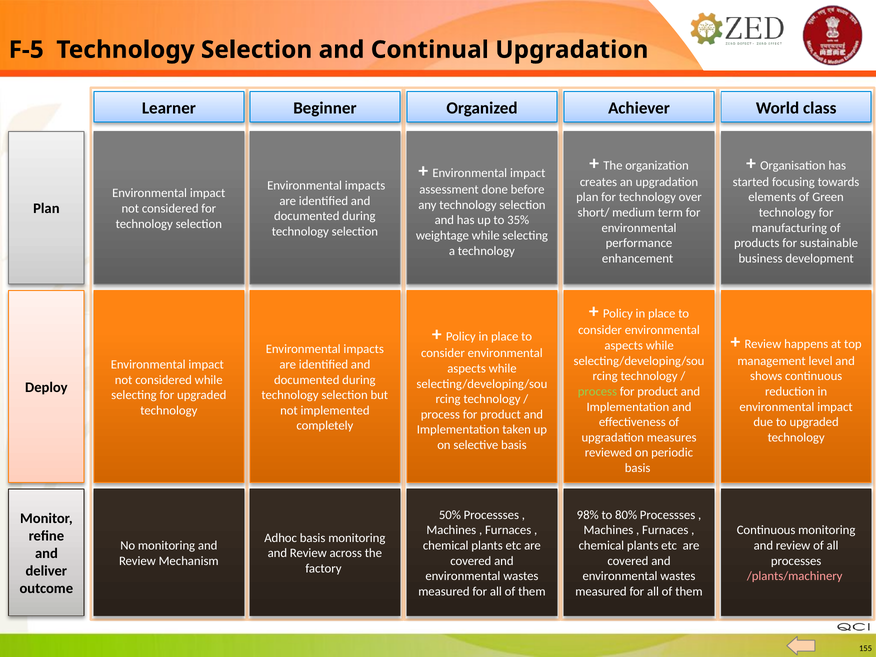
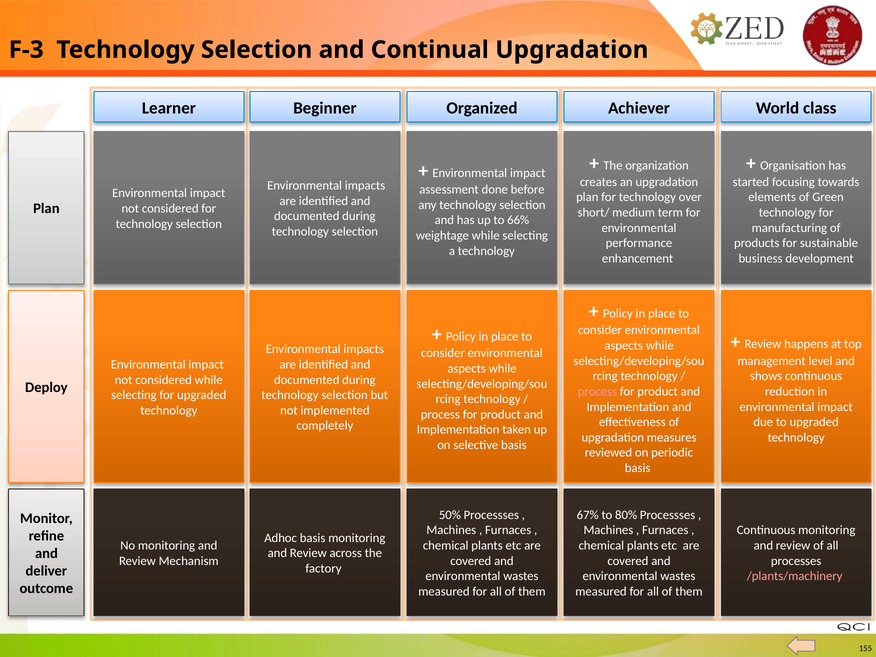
F-5: F-5 -> F-3
35%: 35% -> 66%
process at (597, 392) colour: light green -> pink
98%: 98% -> 67%
